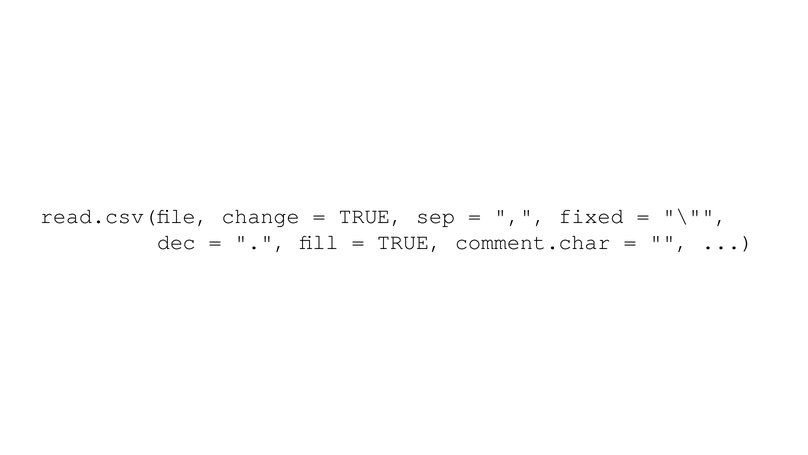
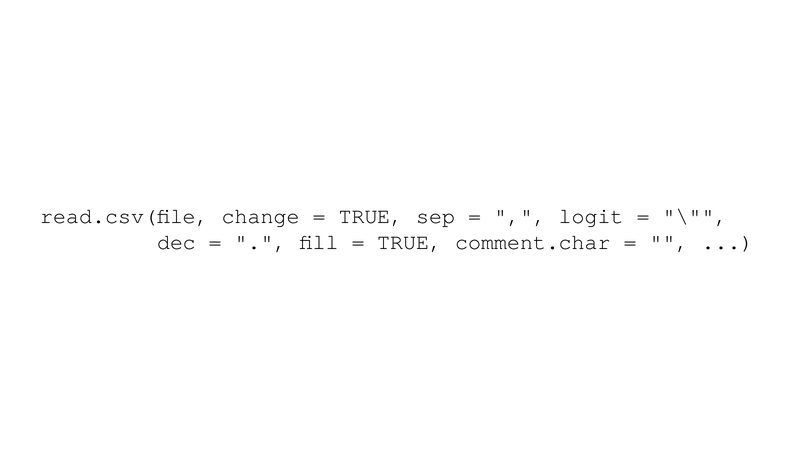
fixed: fixed -> logit
